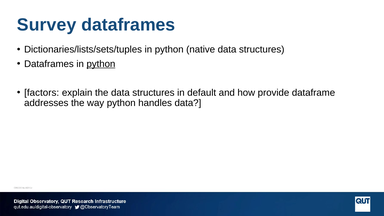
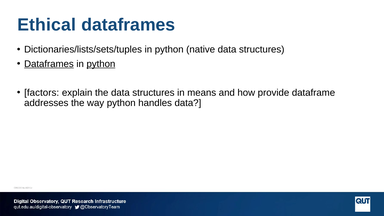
Survey: Survey -> Ethical
Dataframes at (49, 64) underline: none -> present
default: default -> means
